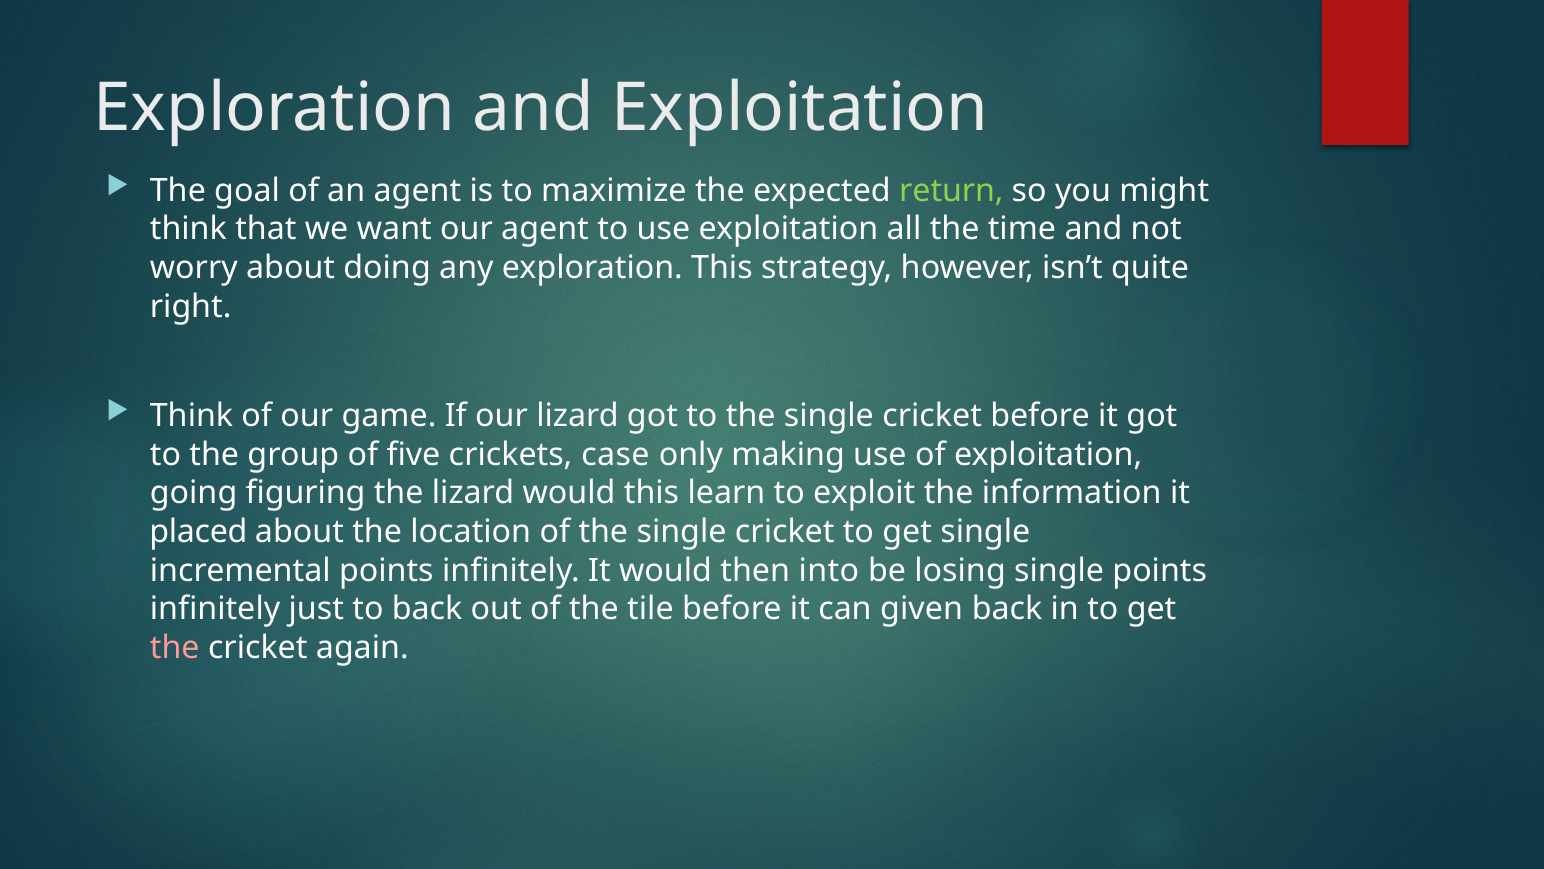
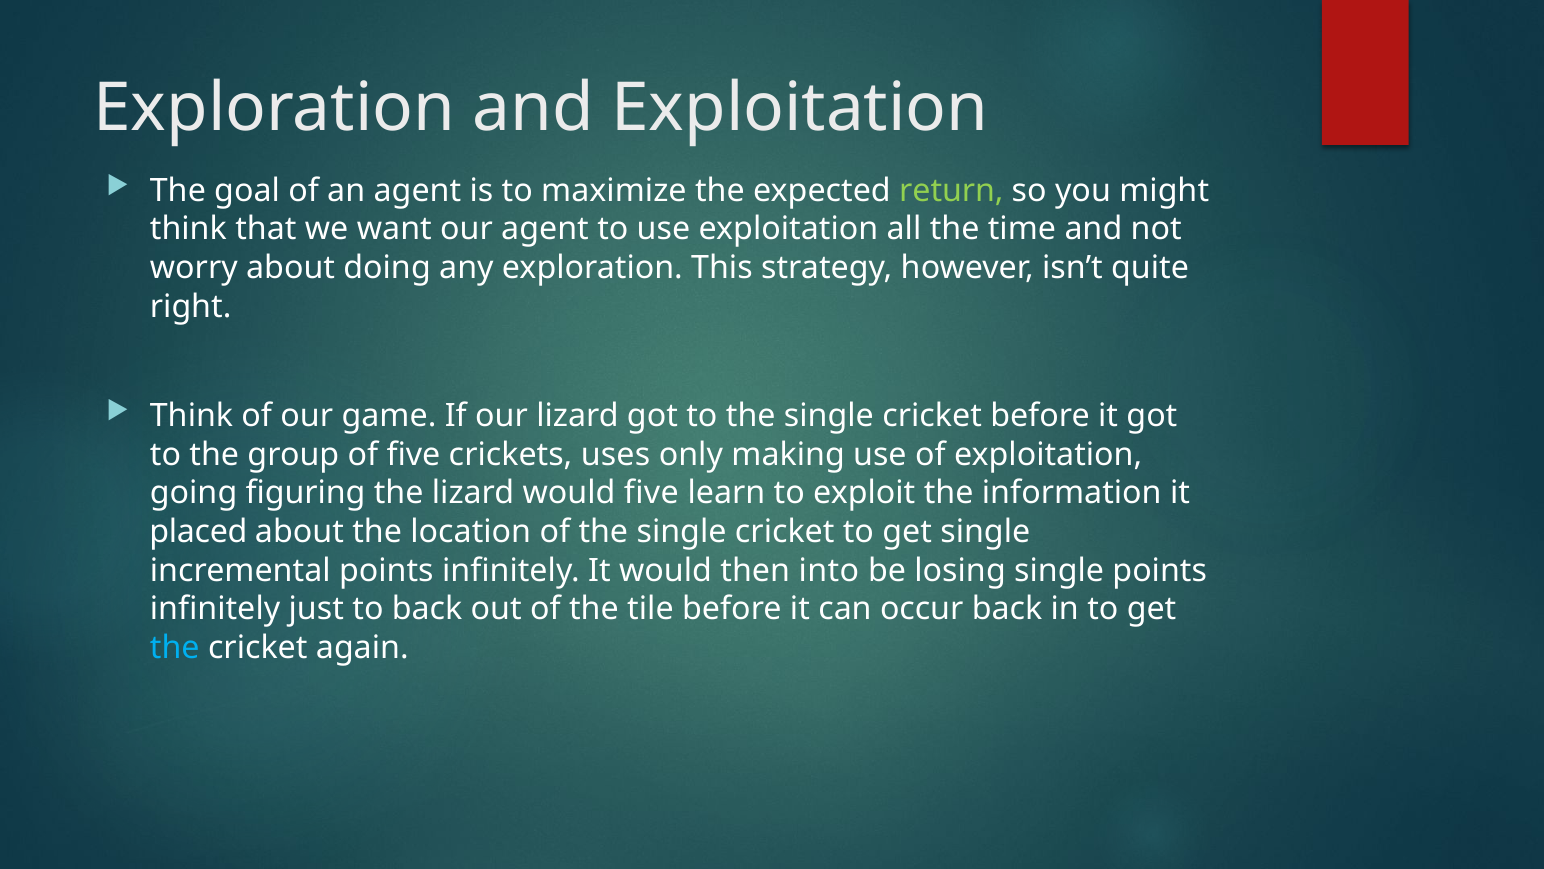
case: case -> uses
would this: this -> five
given: given -> occur
the at (175, 647) colour: pink -> light blue
